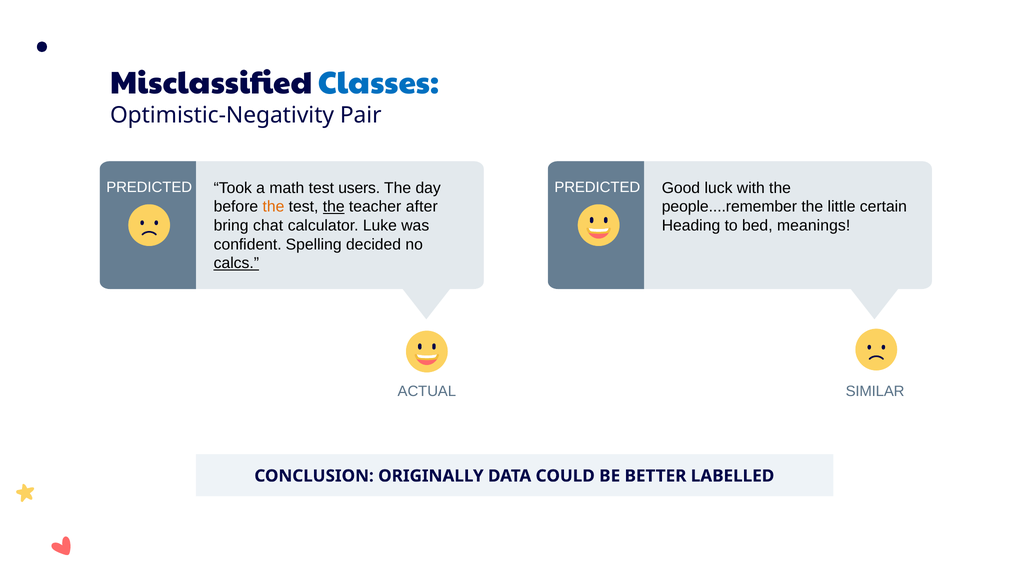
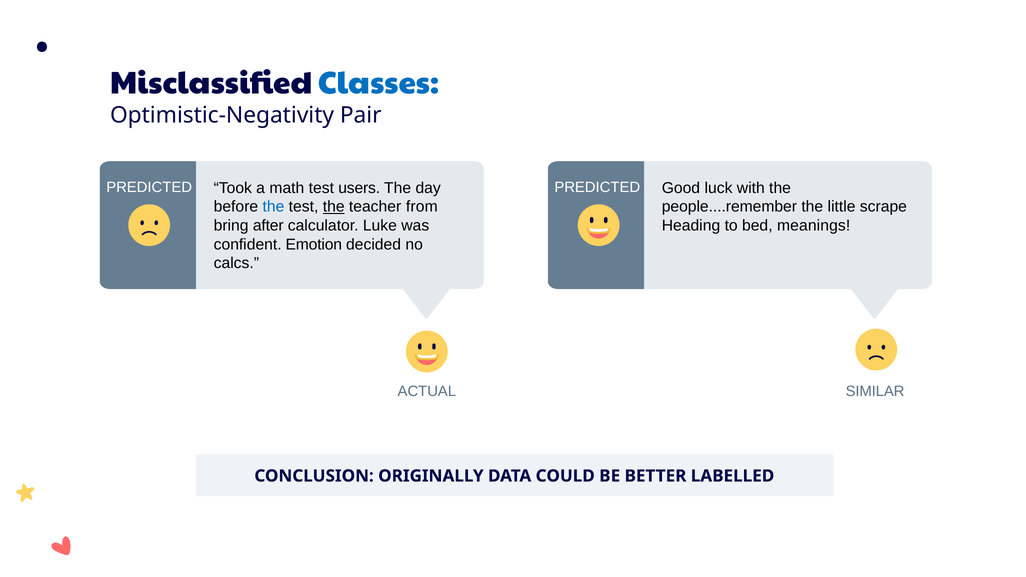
the at (273, 207) colour: orange -> blue
after: after -> from
certain: certain -> scrape
chat: chat -> after
Spelling: Spelling -> Emotion
calcs underline: present -> none
